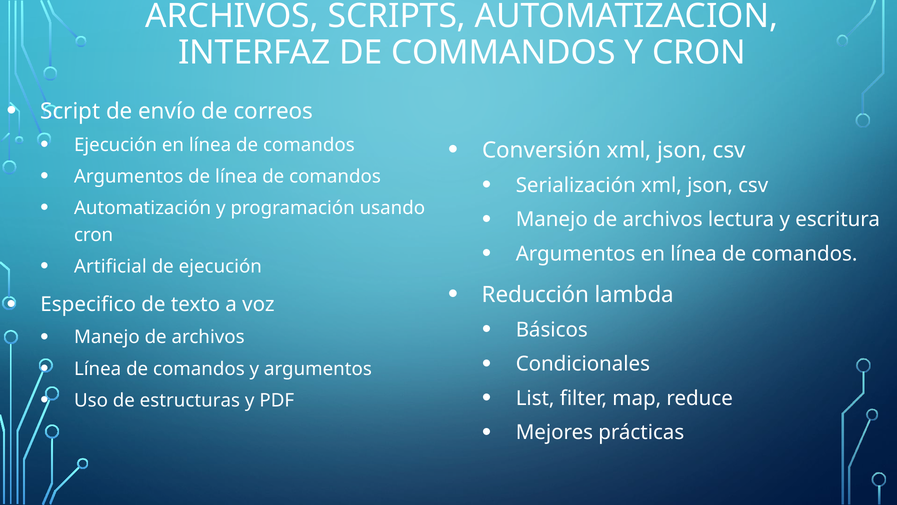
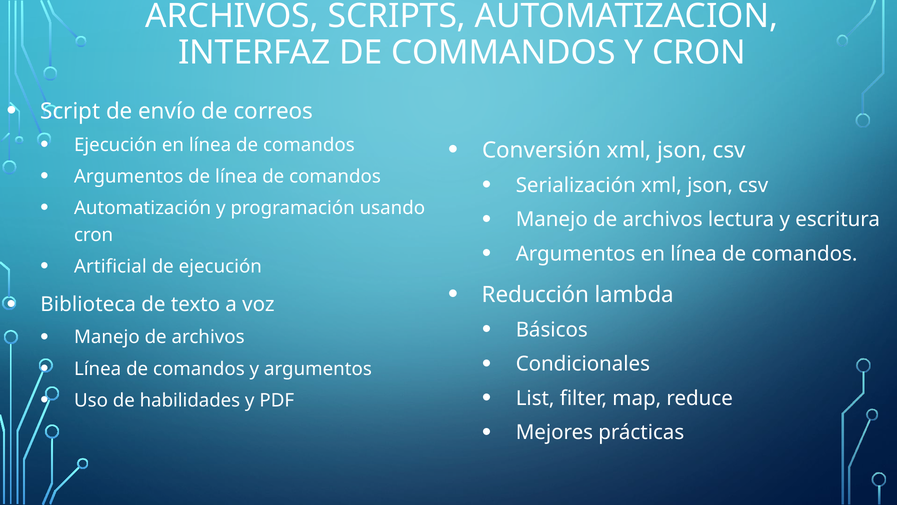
Especifico: Especifico -> Biblioteca
estructuras: estructuras -> habilidades
